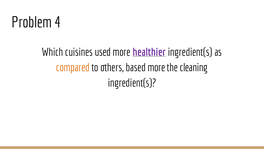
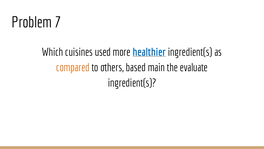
4: 4 -> 7
healthier colour: purple -> blue
based more: more -> main
cleaning: cleaning -> evaluate
